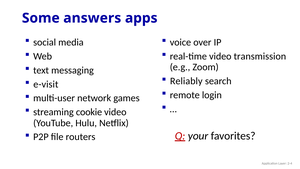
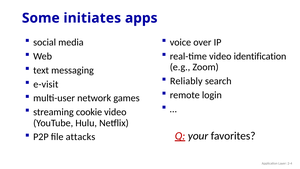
answers: answers -> initiates
transmission: transmission -> identification
routers: routers -> attacks
